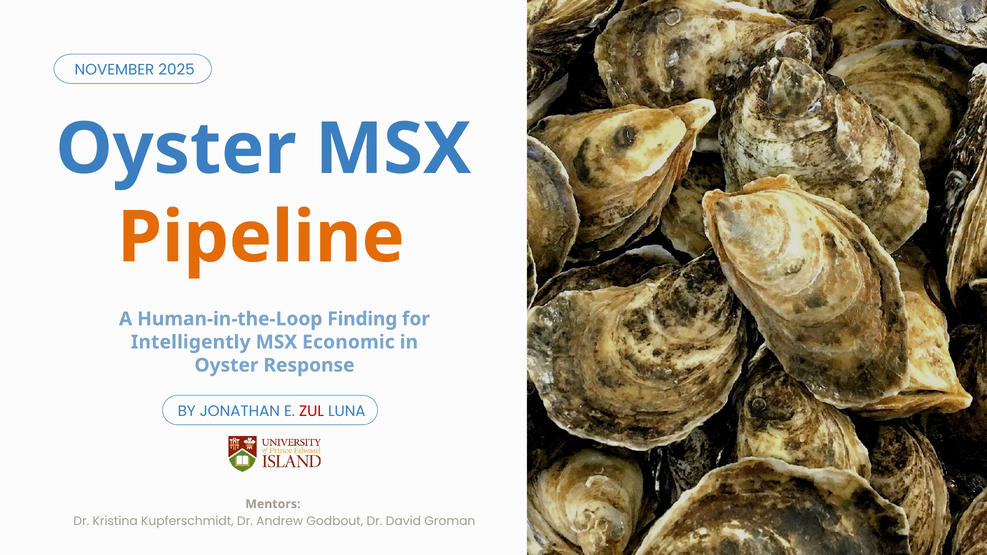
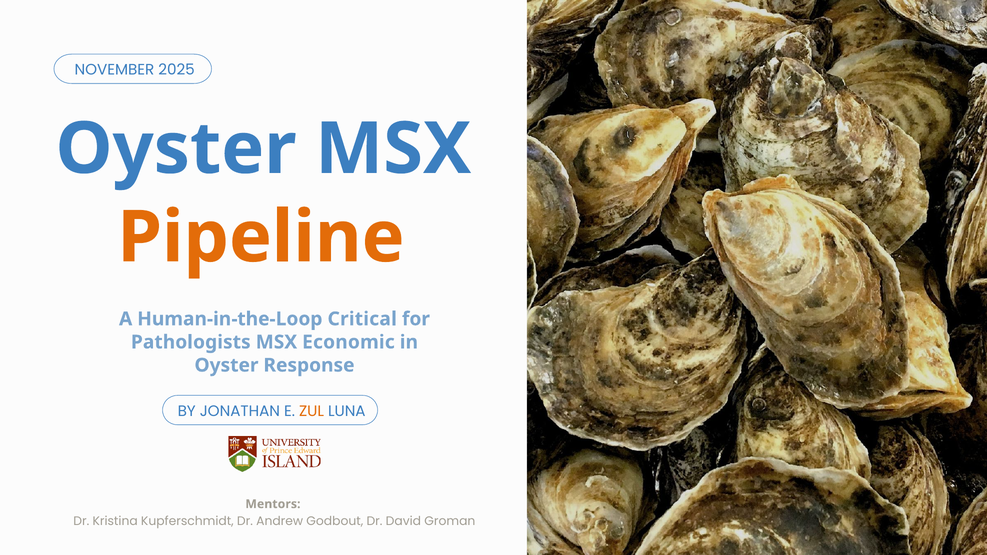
Finding: Finding -> Critical
Intelligently: Intelligently -> Pathologists
ZUL colour: red -> orange
